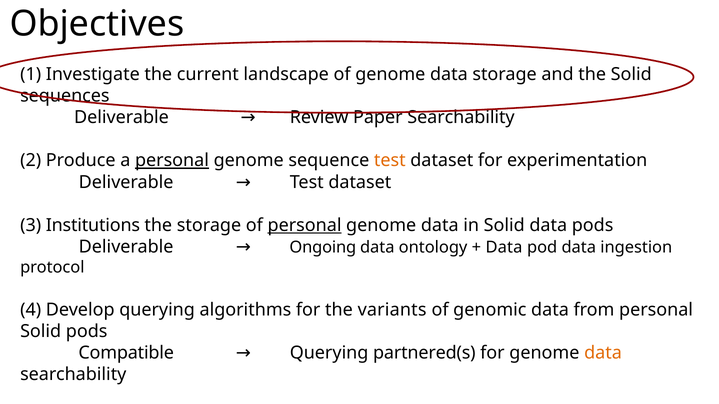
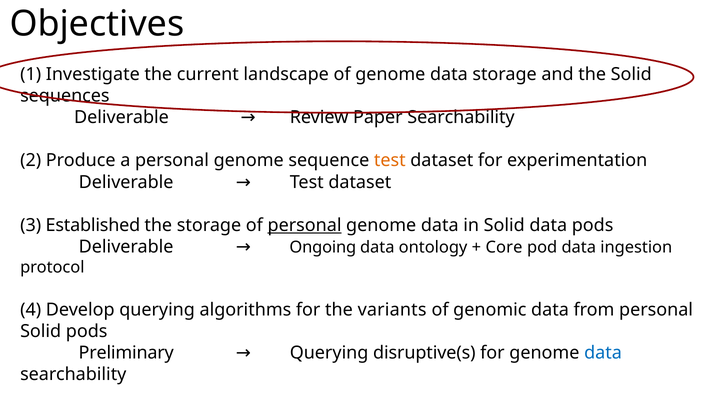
personal at (172, 161) underline: present -> none
Institutions: Institutions -> Established
Data at (504, 247): Data -> Core
Compatible at (126, 353): Compatible -> Preliminary
partnered(s: partnered(s -> disruptive(s
data at (603, 353) colour: orange -> blue
